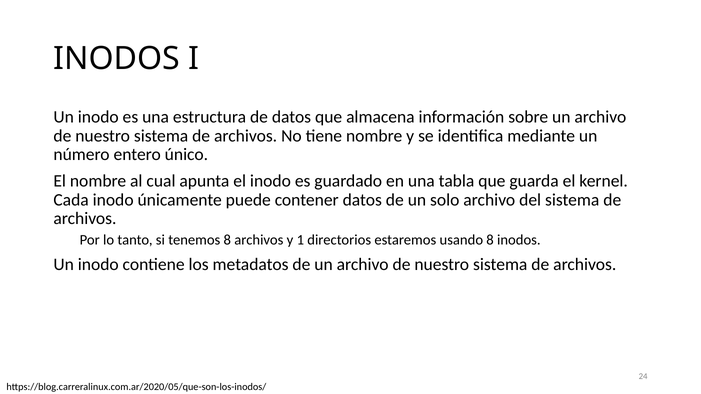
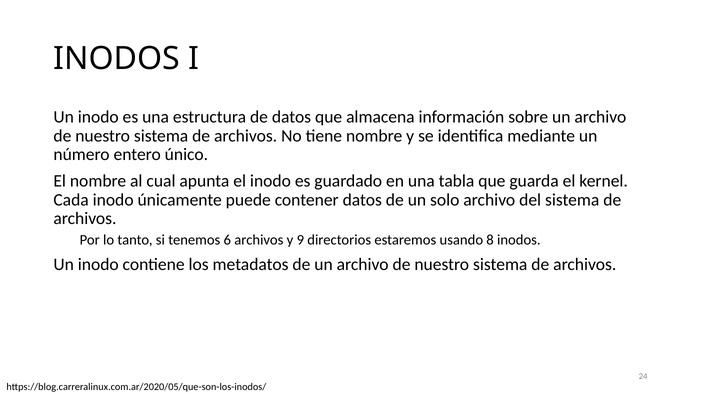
tenemos 8: 8 -> 6
1: 1 -> 9
